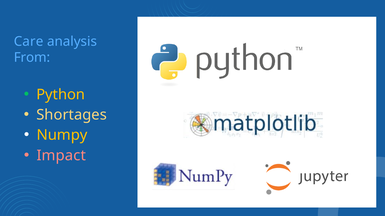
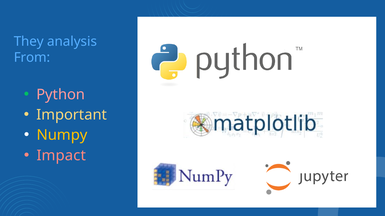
Care: Care -> They
Python colour: yellow -> pink
Shortages: Shortages -> Important
